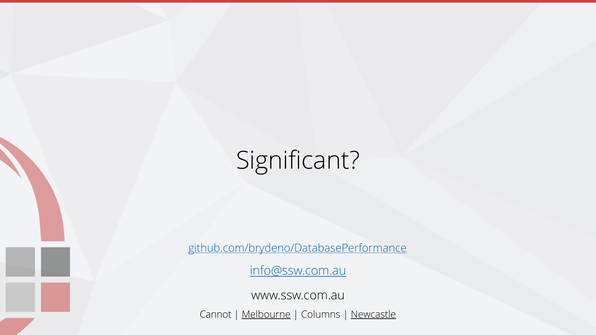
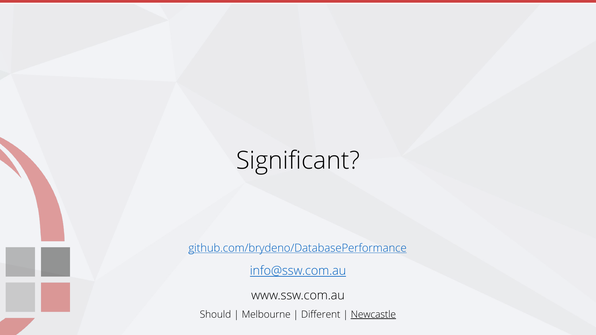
Cannot: Cannot -> Should
Melbourne underline: present -> none
Columns: Columns -> Different
